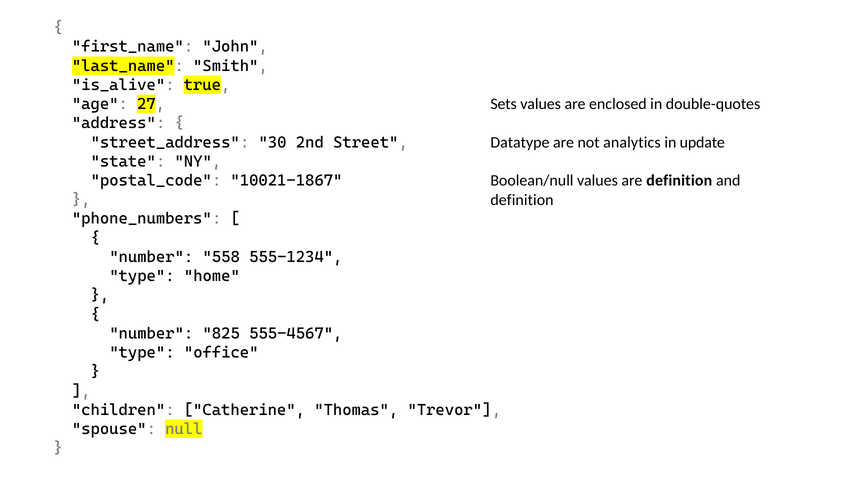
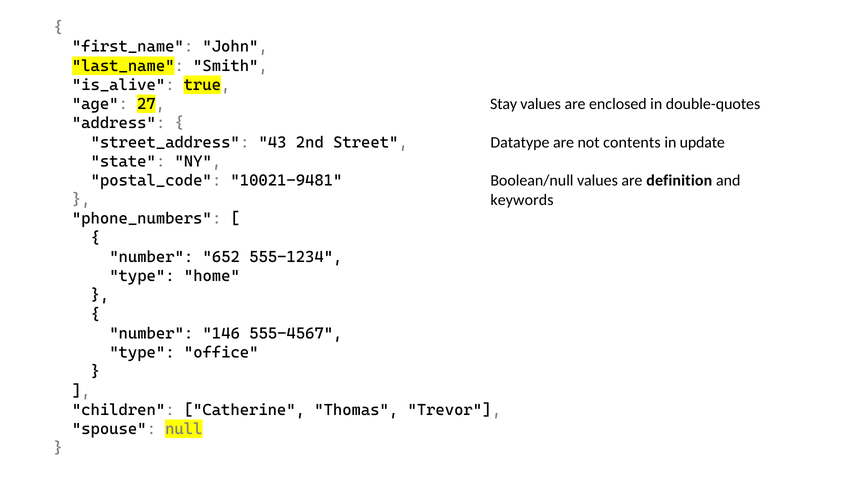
Sets: Sets -> Stay
30: 30 -> 43
analytics: analytics -> contents
10021-1867: 10021-1867 -> 10021-9481
definition at (522, 200): definition -> keywords
558: 558 -> 652
825: 825 -> 146
